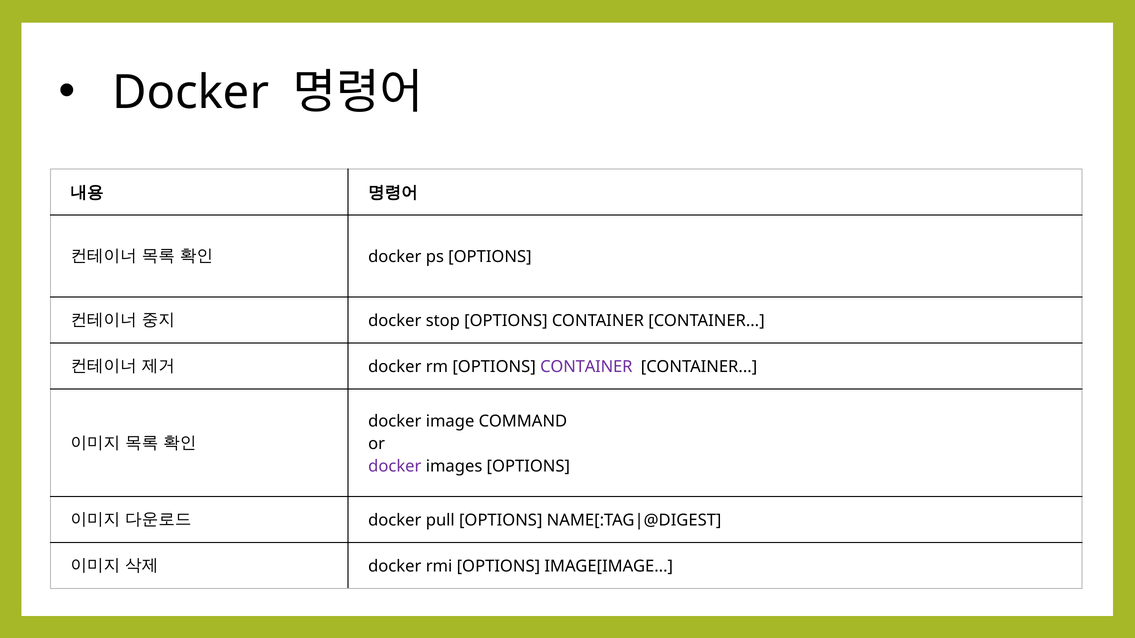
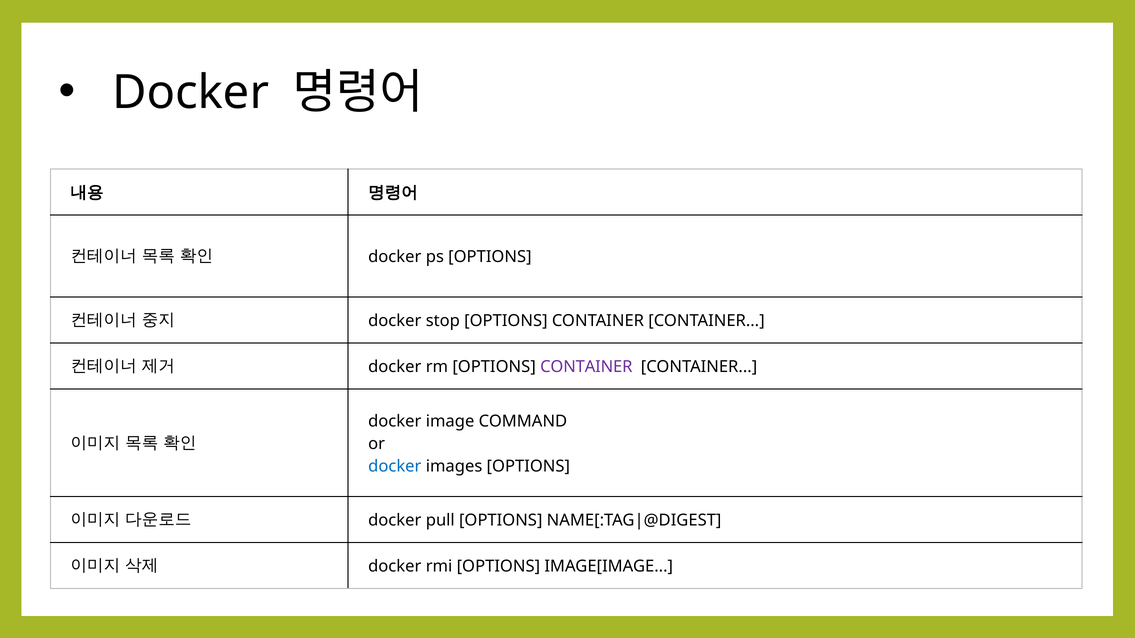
docker at (395, 466) colour: purple -> blue
